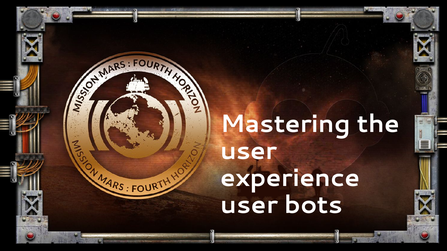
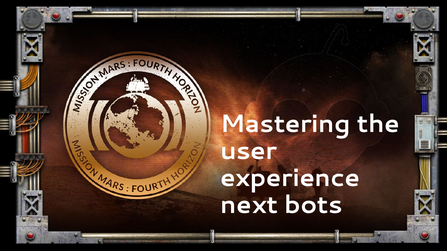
user at (249, 205): user -> next
